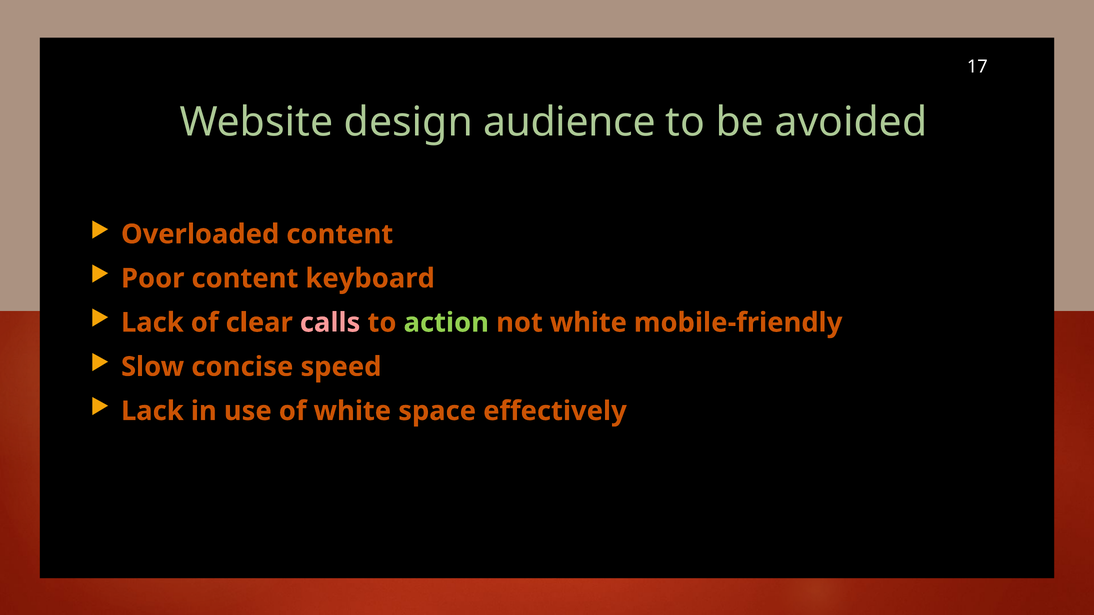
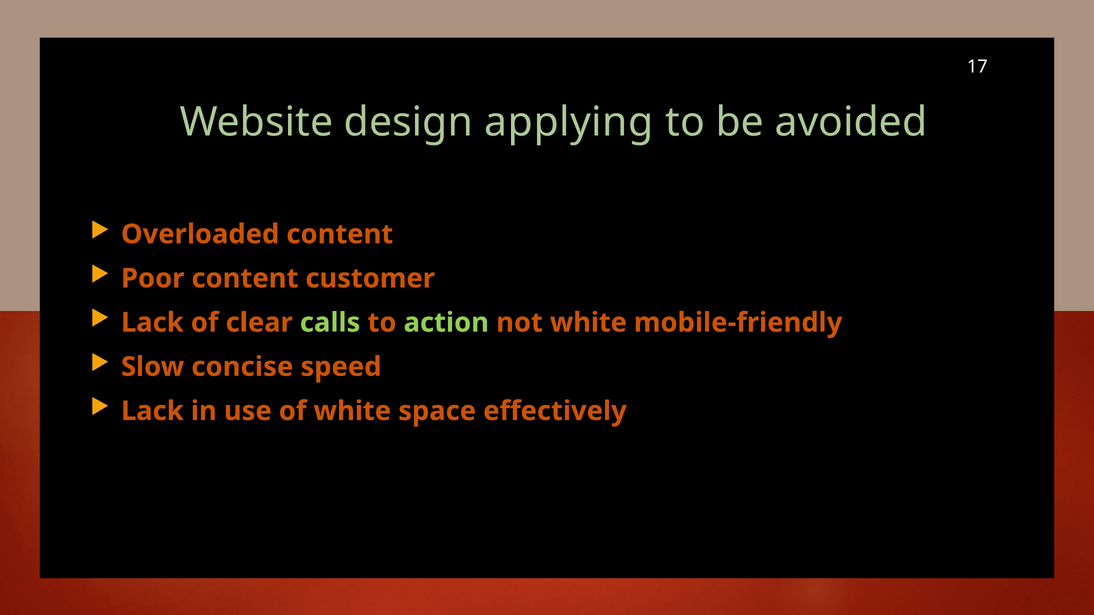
audience: audience -> applying
keyboard: keyboard -> customer
calls colour: pink -> light green
